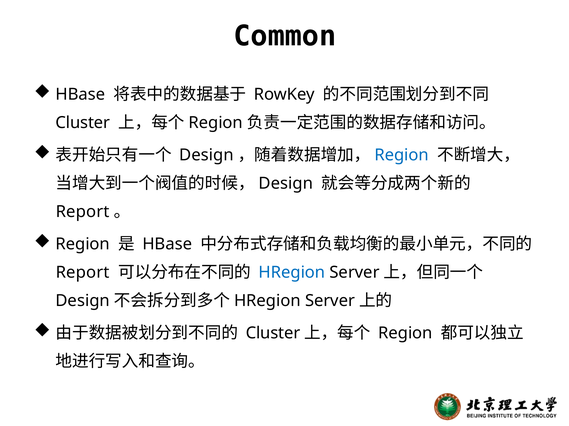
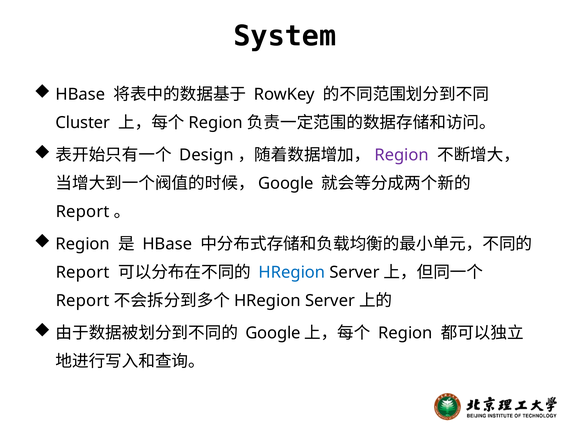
Common: Common -> System
Region at (402, 155) colour: blue -> purple
Design at (286, 184): Design -> Google
Design at (83, 301): Design -> Report
Cluster at (273, 334): Cluster -> Google
